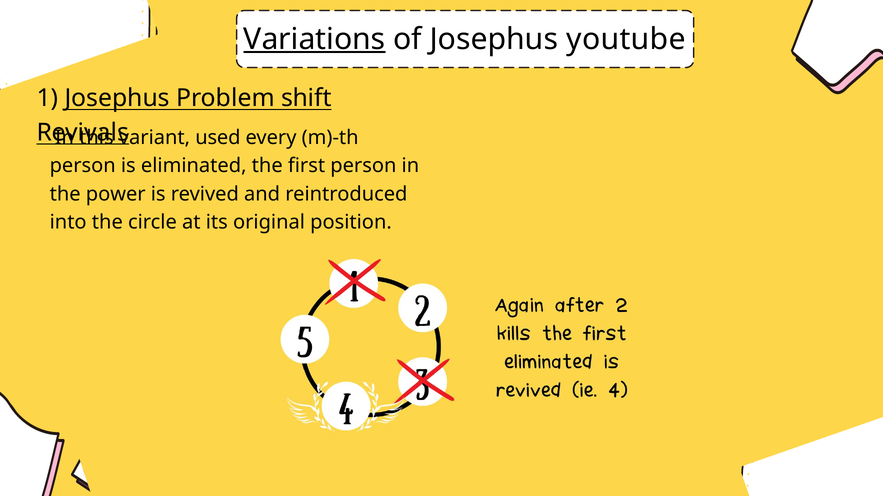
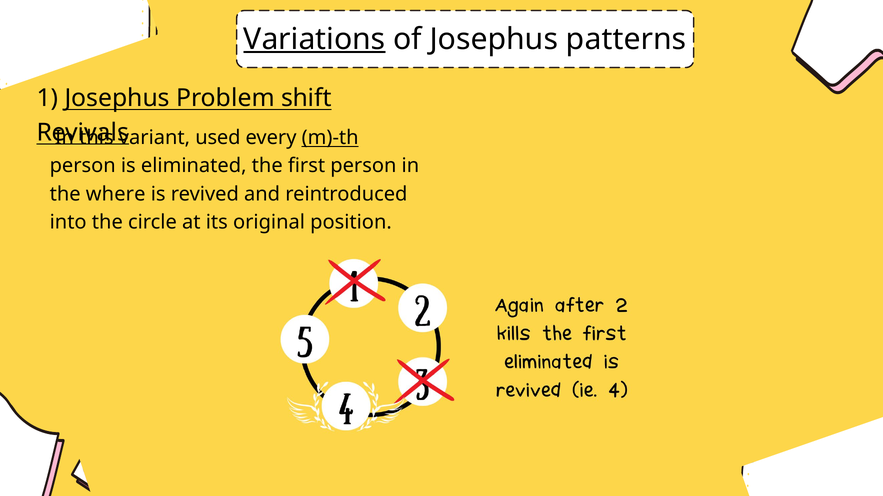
youtube: youtube -> patterns
m)-th underline: none -> present
power: power -> where
